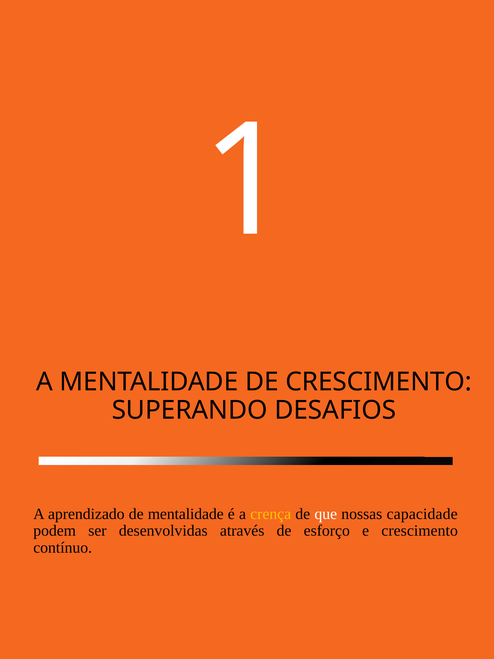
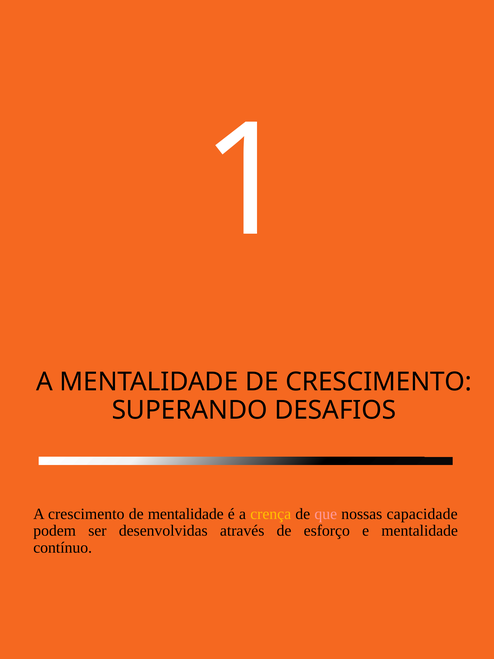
A aprendizado: aprendizado -> crescimento
que colour: white -> pink
e crescimento: crescimento -> mentalidade
